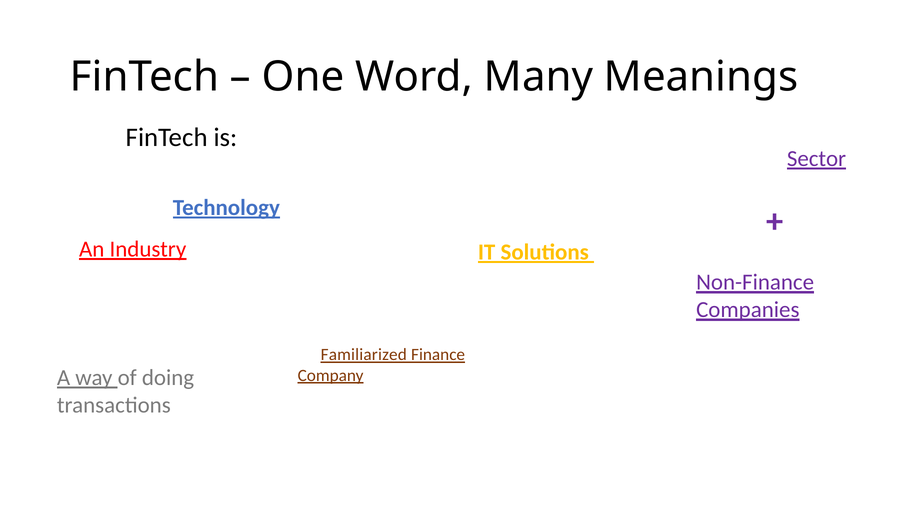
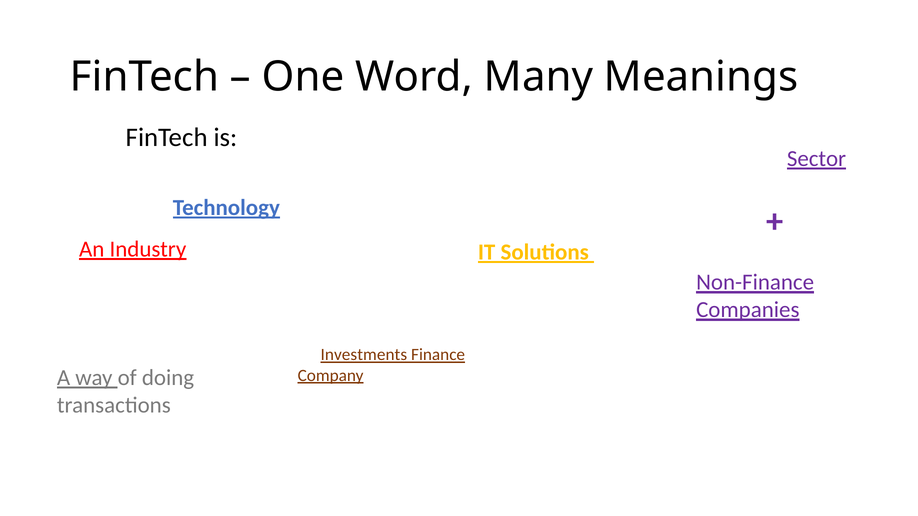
Familiarized: Familiarized -> Investments
